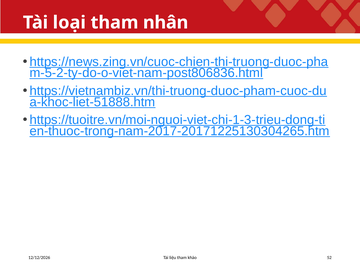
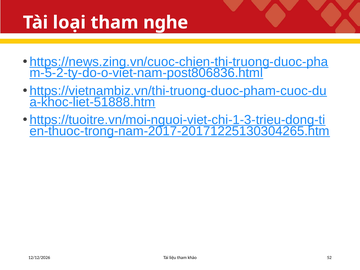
nhân: nhân -> nghe
